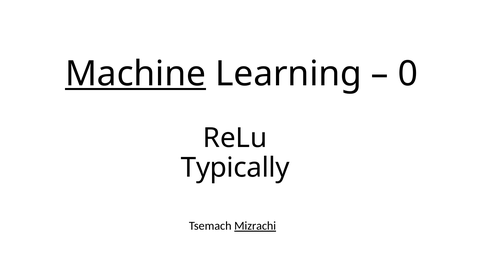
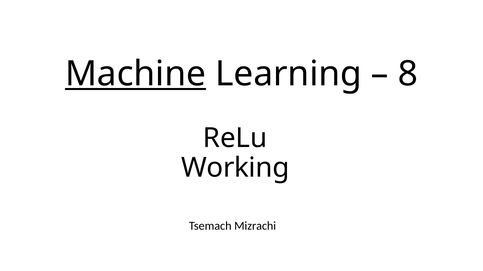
0: 0 -> 8
Typically: Typically -> Working
Mizrachi underline: present -> none
